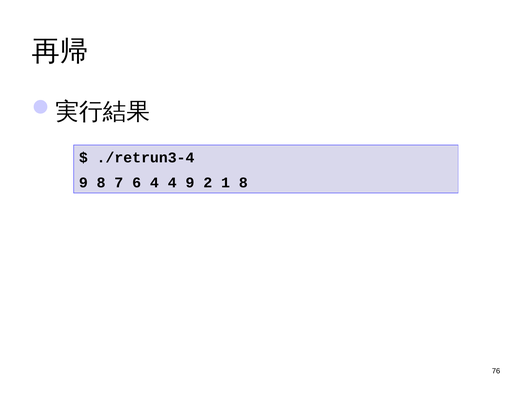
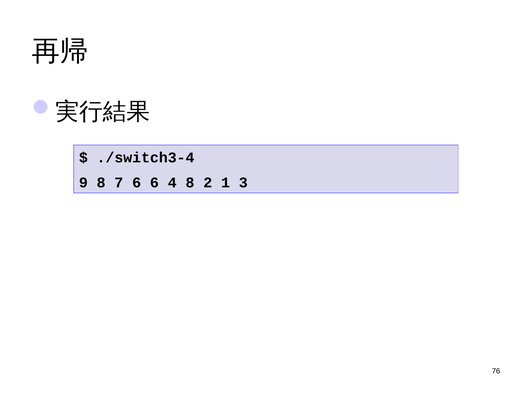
./retrun3-4: ./retrun3-4 -> ./switch3-4
6 4: 4 -> 6
4 9: 9 -> 8
1 8: 8 -> 3
